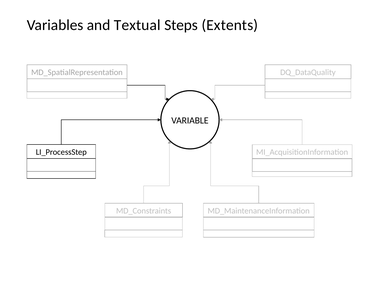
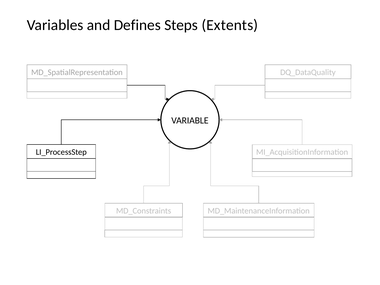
Textual: Textual -> Defines
